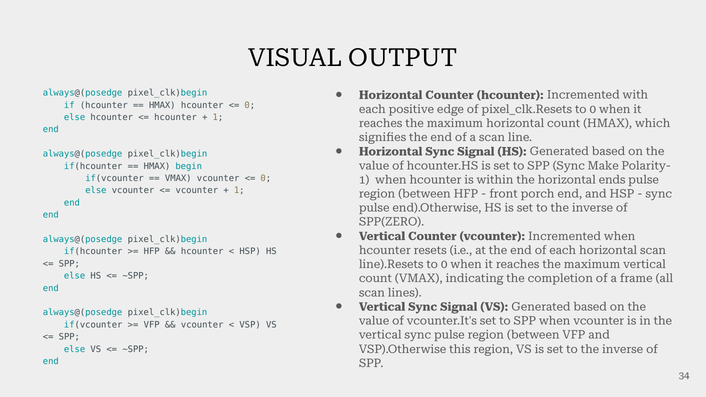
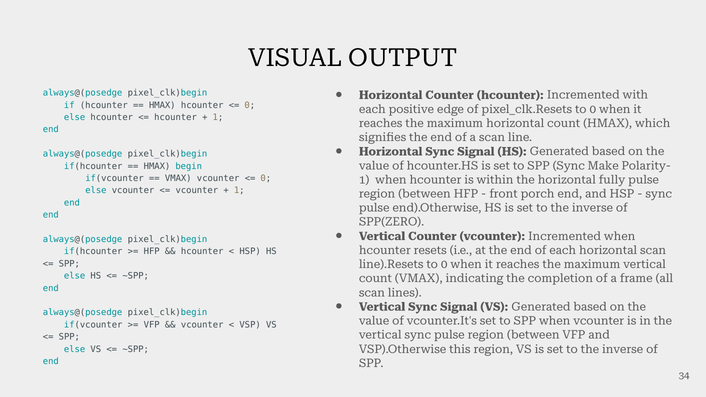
ends: ends -> fully
